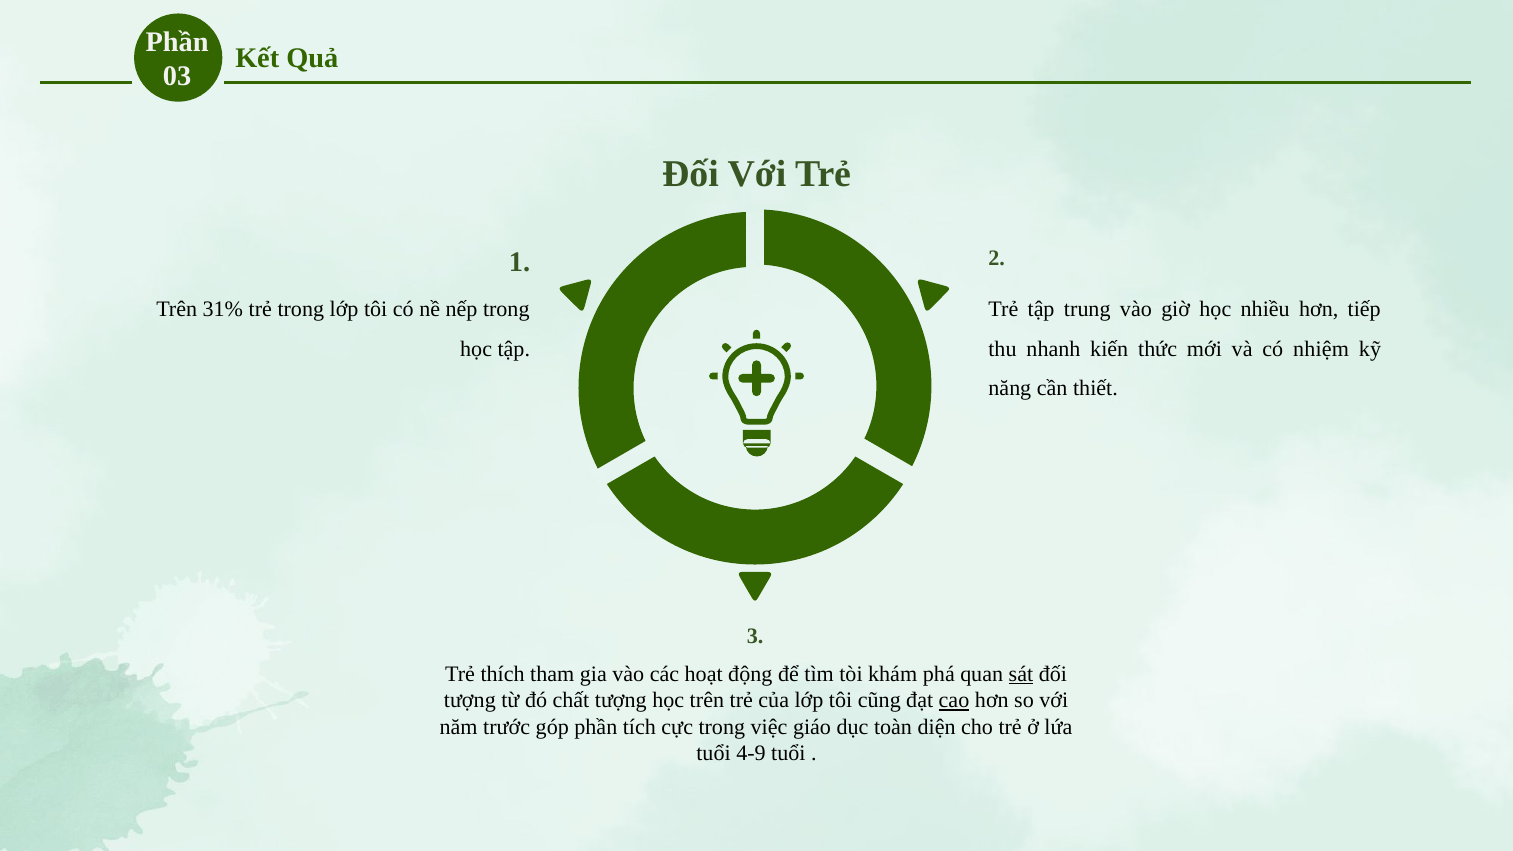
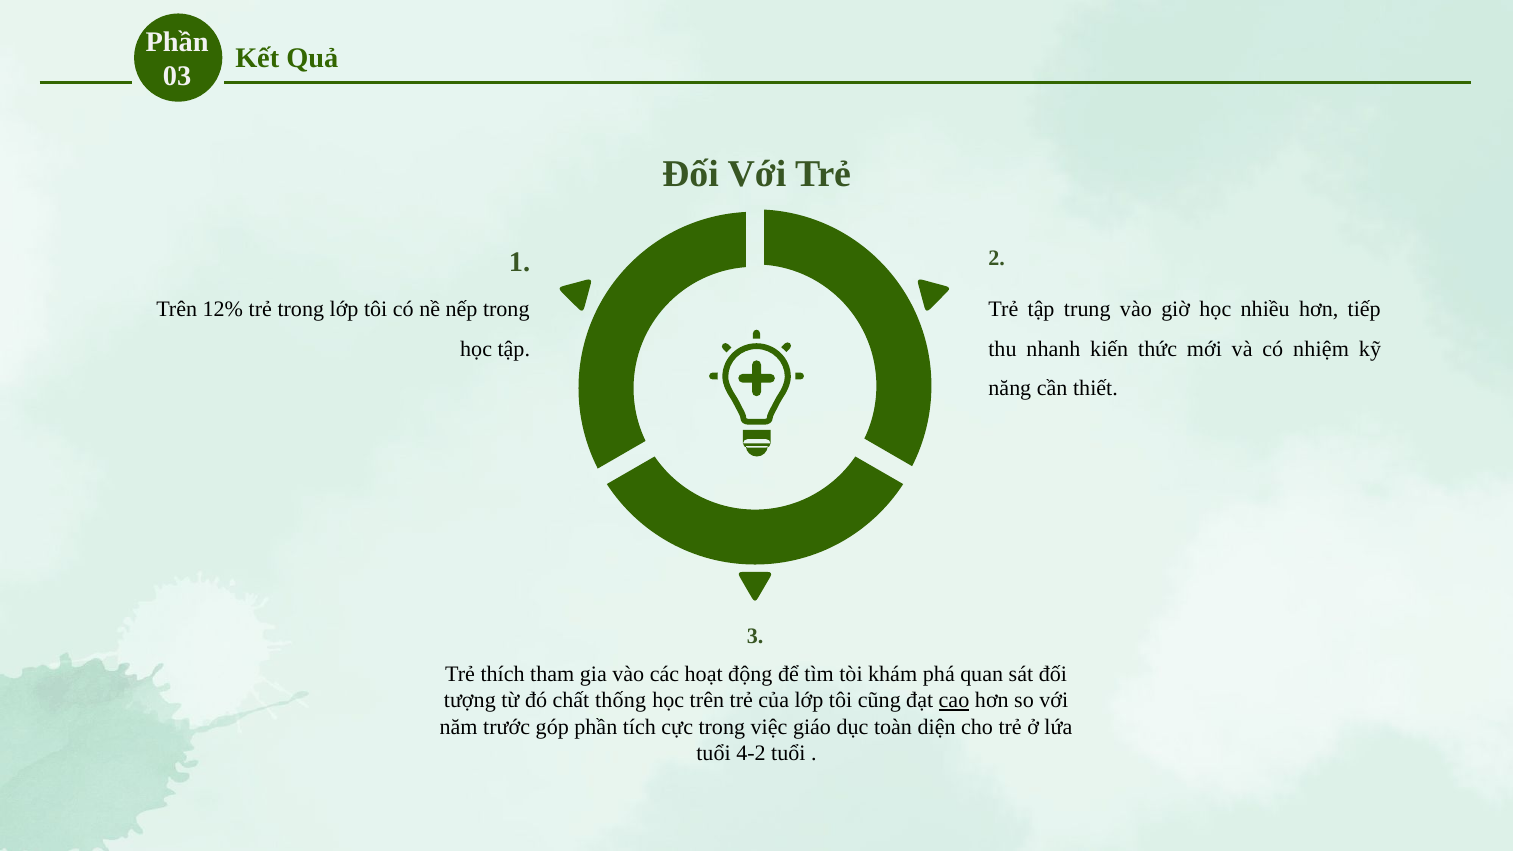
31%: 31% -> 12%
sát underline: present -> none
chất tượng: tượng -> thống
4-9: 4-9 -> 4-2
